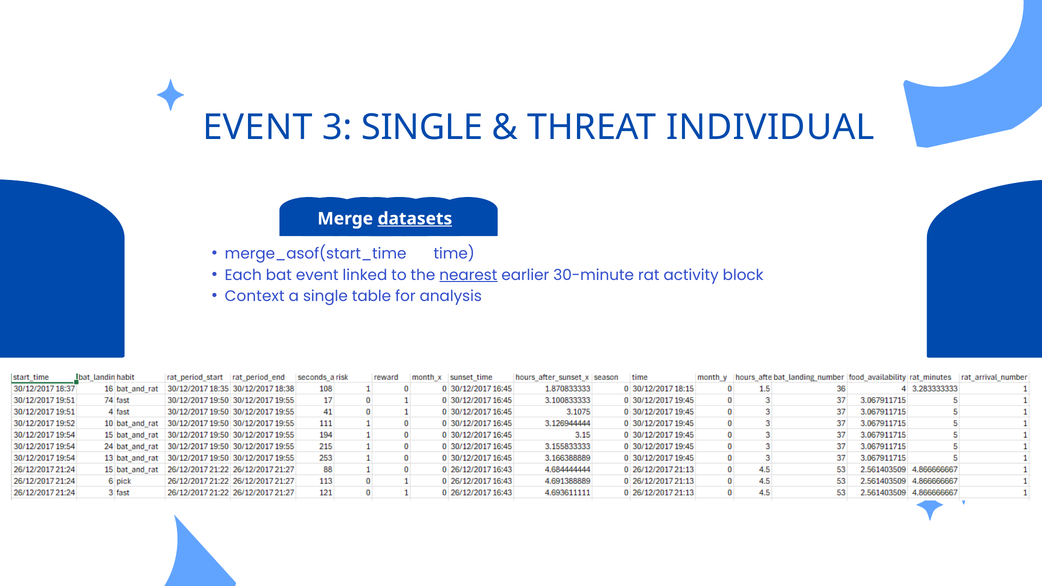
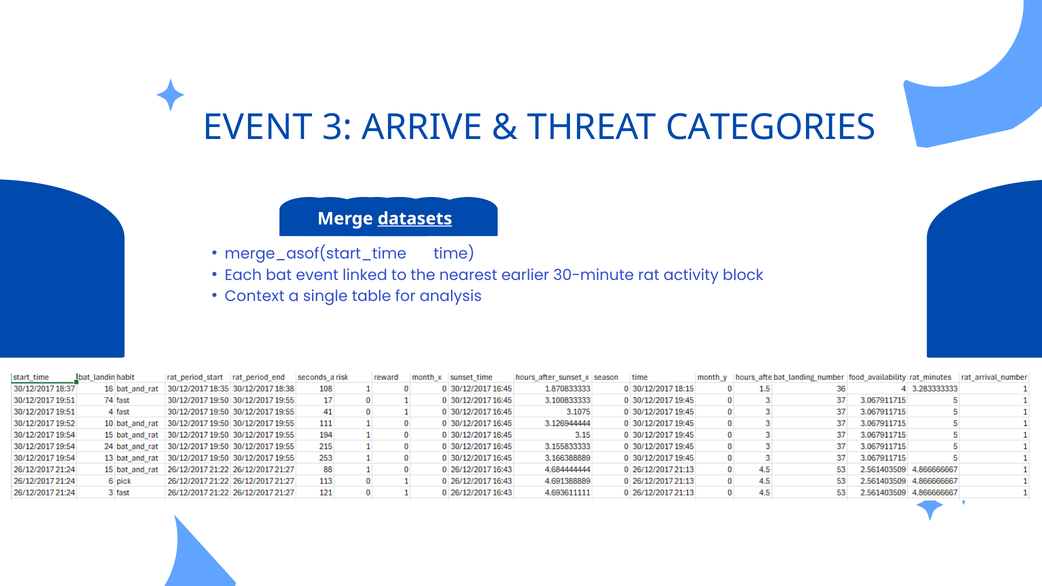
3 SINGLE: SINGLE -> ARRIVE
INDIVIDUAL: INDIVIDUAL -> CATEGORIES
nearest underline: present -> none
